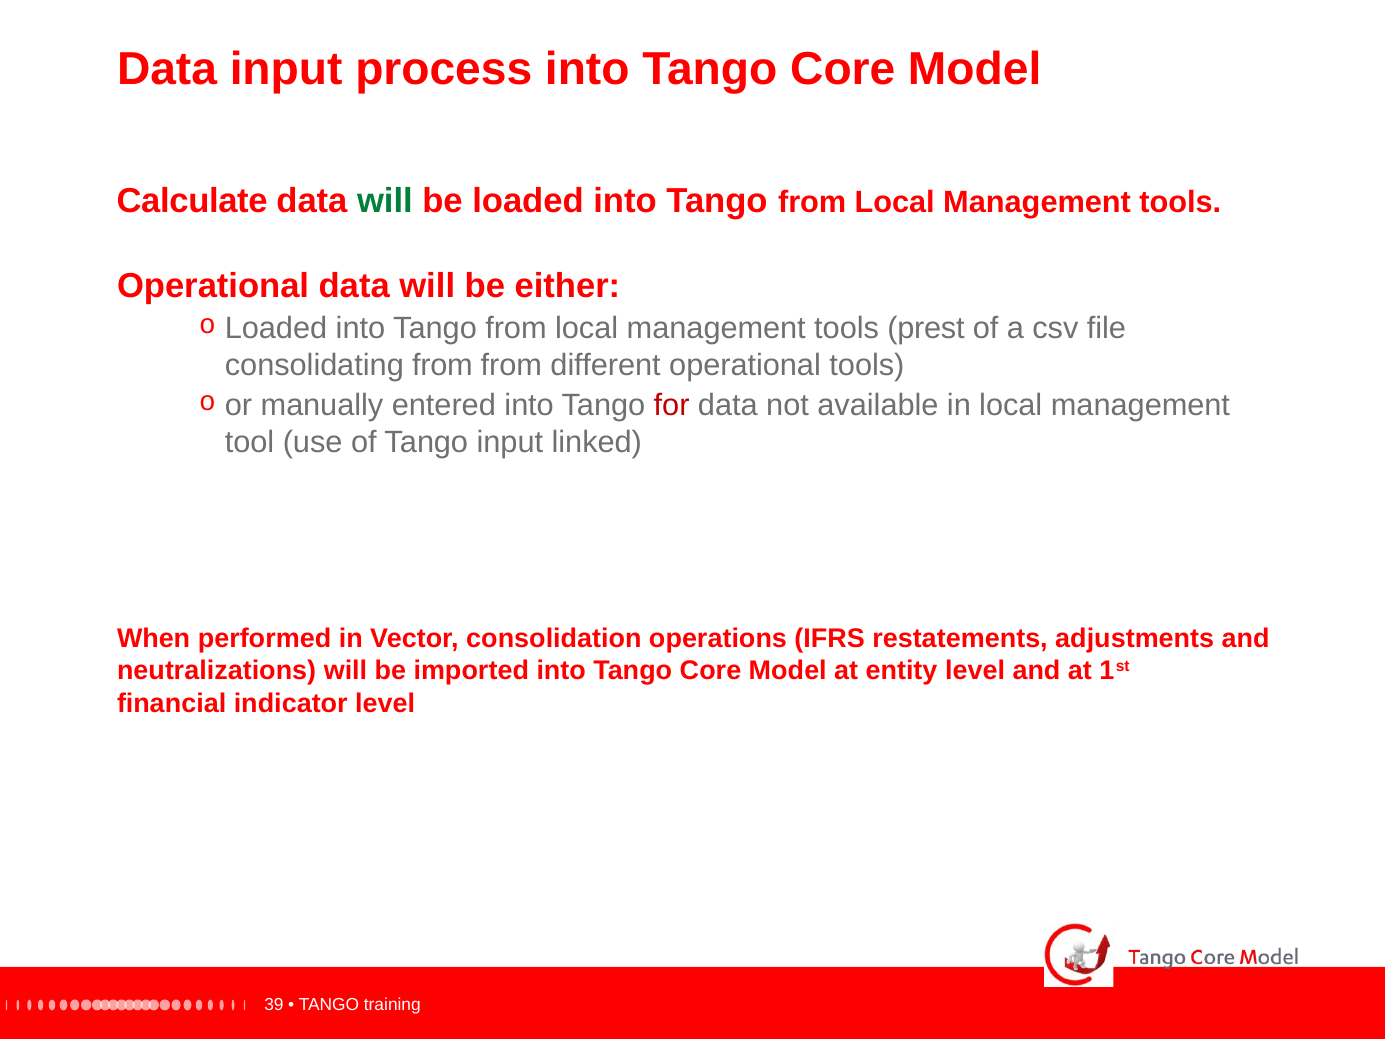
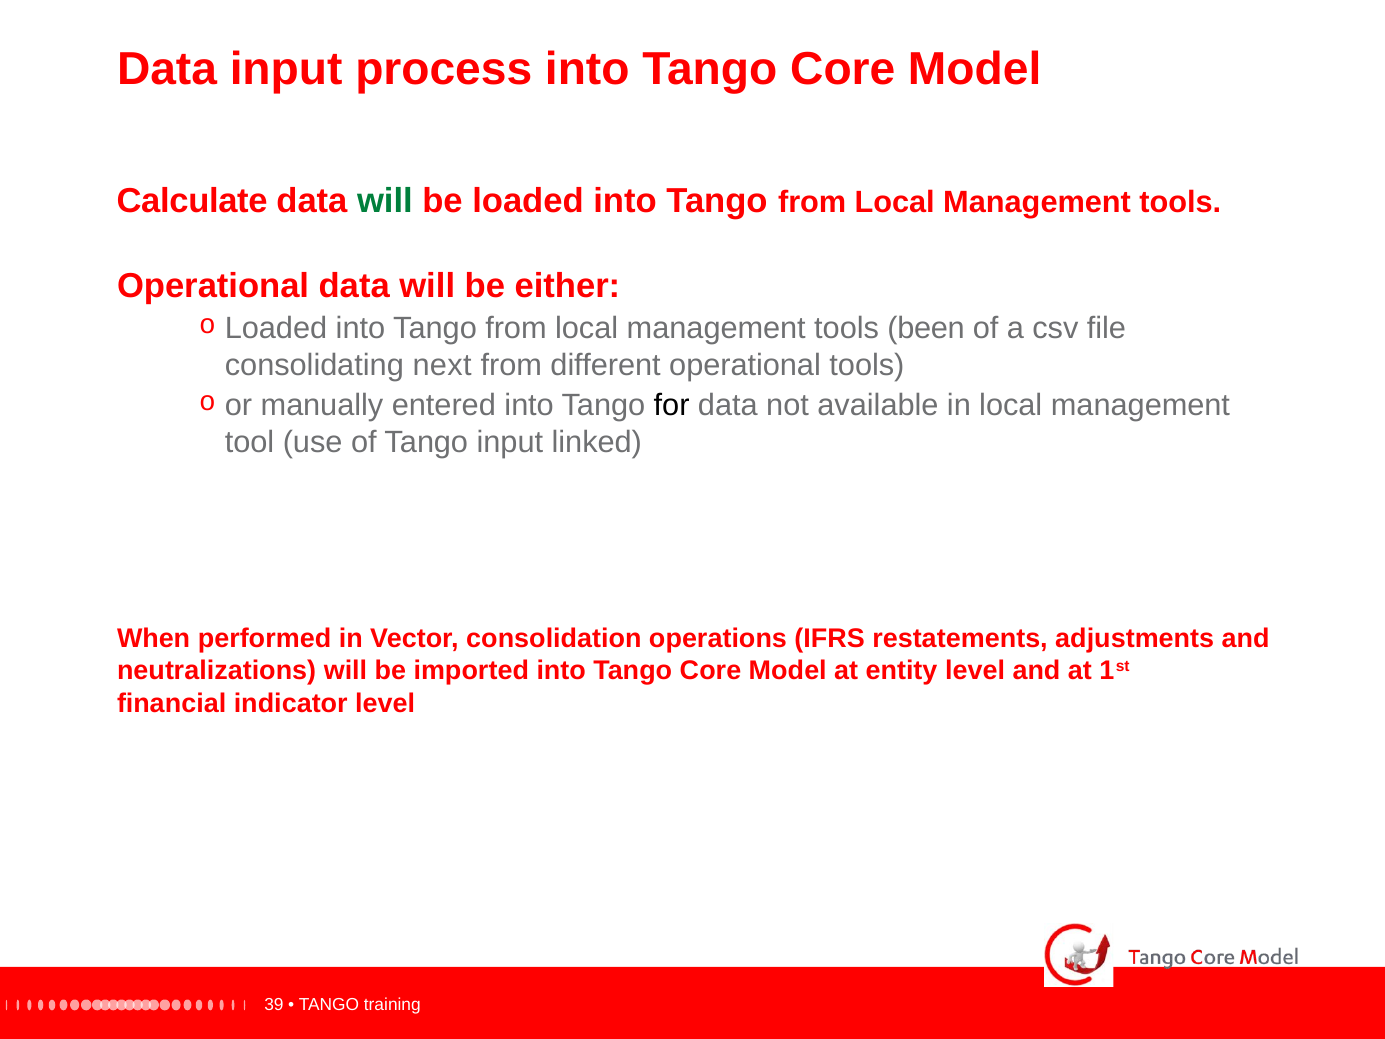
prest: prest -> been
consolidating from: from -> next
for colour: red -> black
